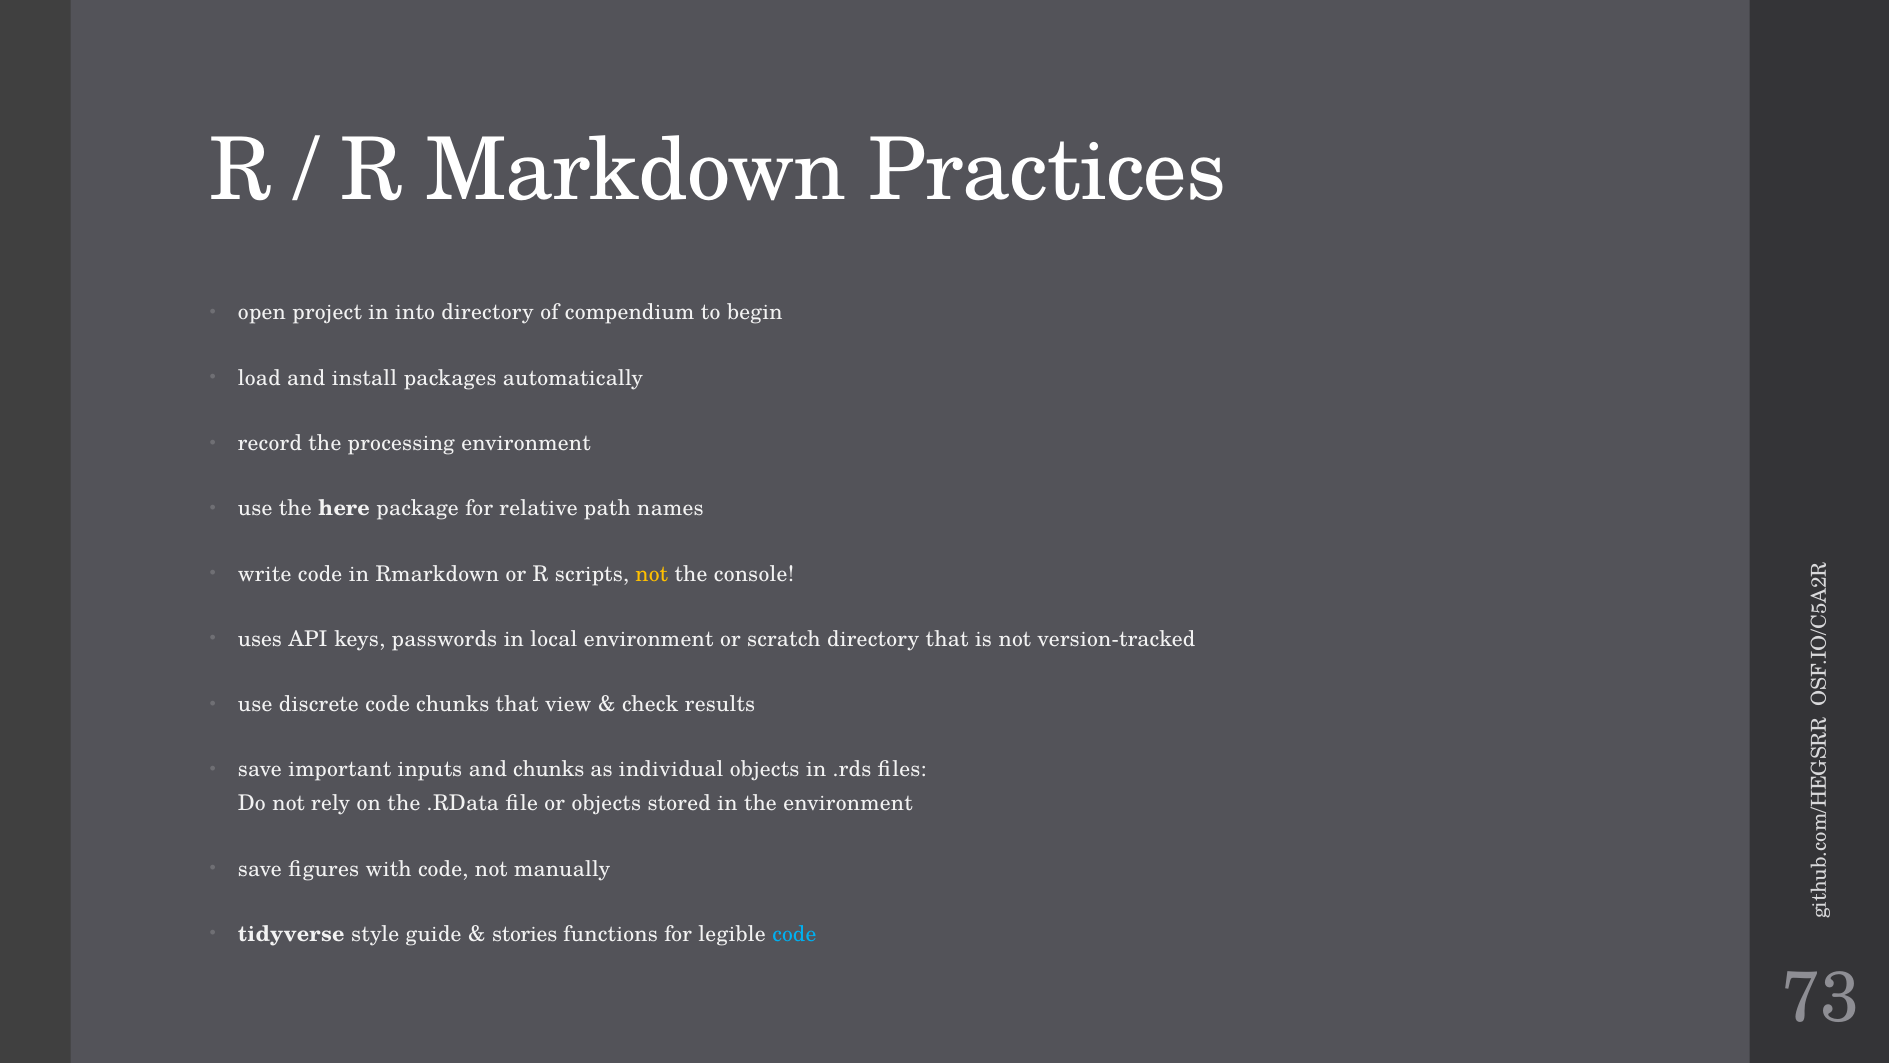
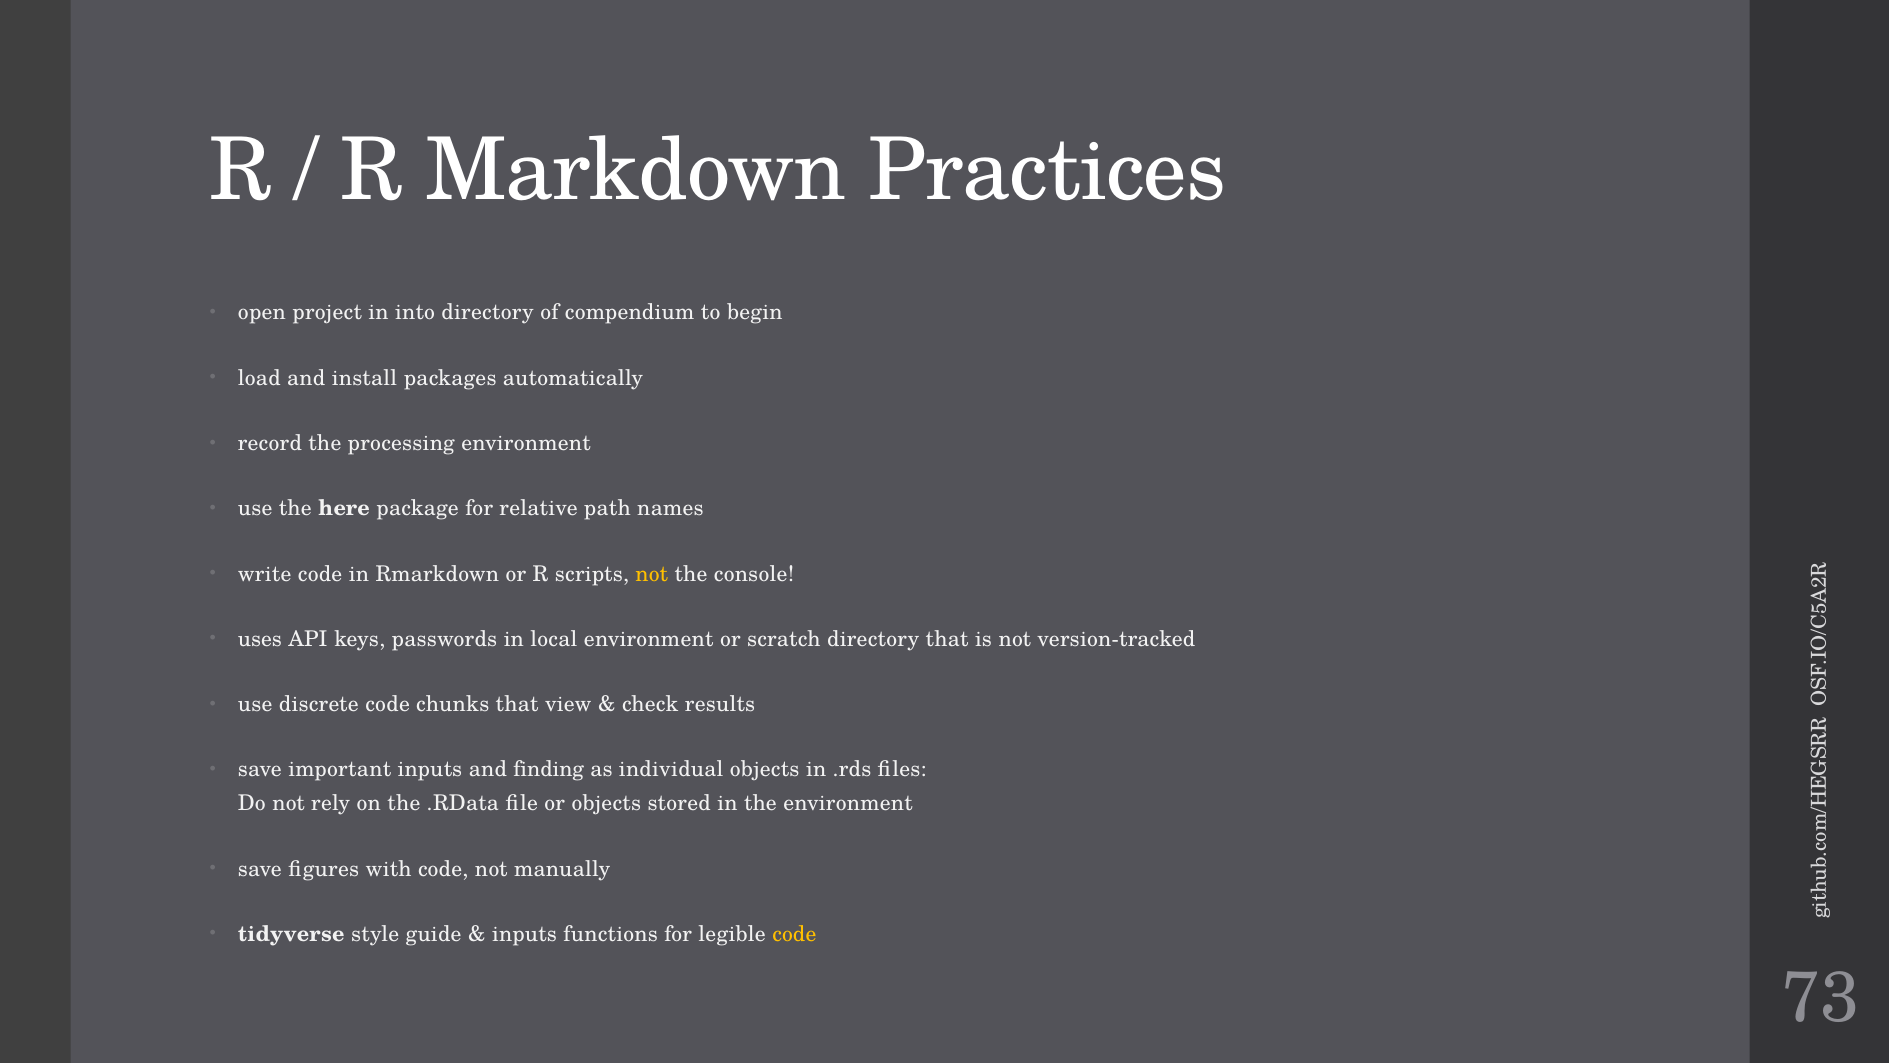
and chunks: chunks -> finding
stories at (525, 934): stories -> inputs
code at (794, 934) colour: light blue -> yellow
